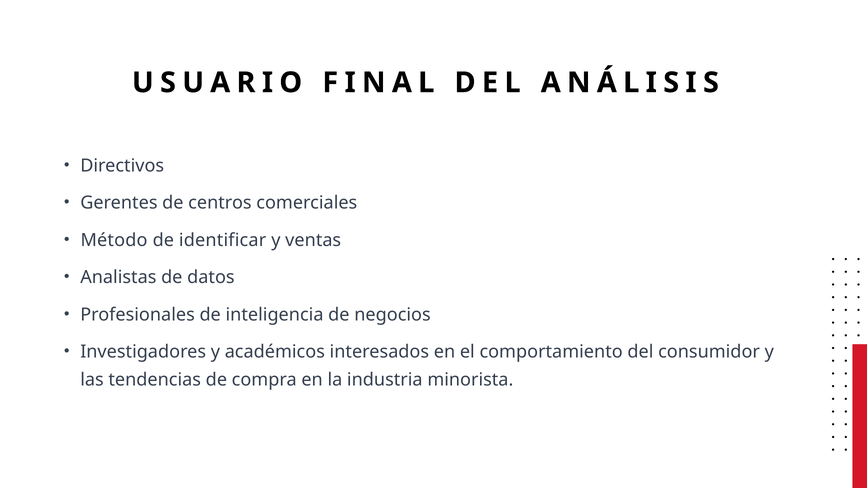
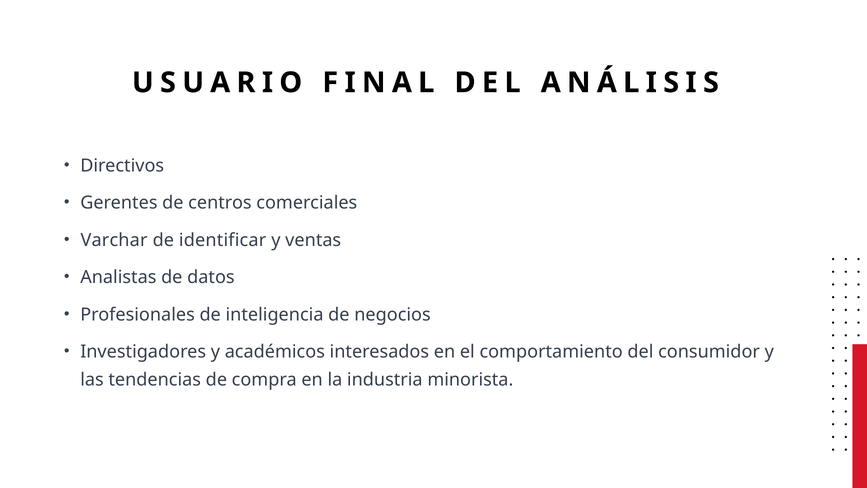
Método: Método -> Varchar
